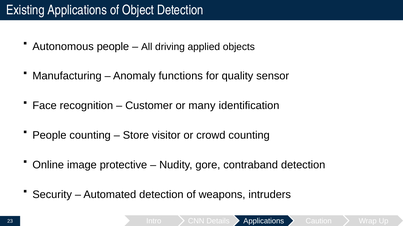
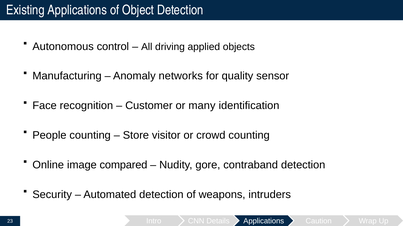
Autonomous people: people -> control
functions: functions -> networks
protective: protective -> compared
